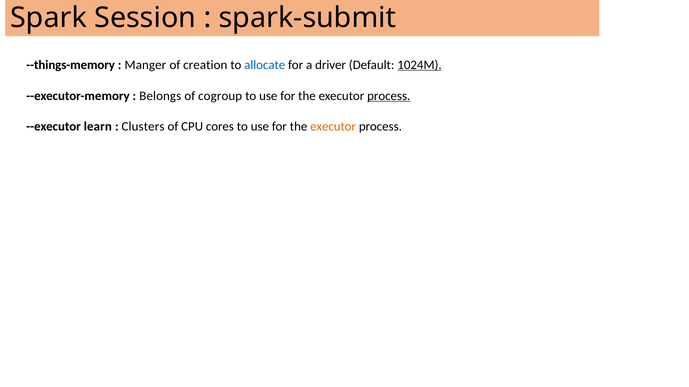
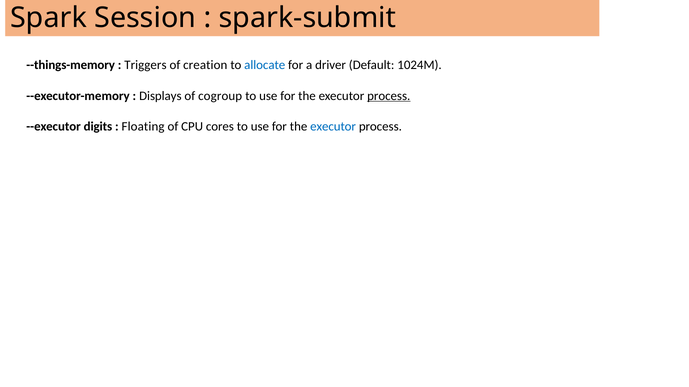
Manger: Manger -> Triggers
1024M underline: present -> none
Belongs: Belongs -> Displays
learn: learn -> digits
Clusters: Clusters -> Floating
executor at (333, 127) colour: orange -> blue
